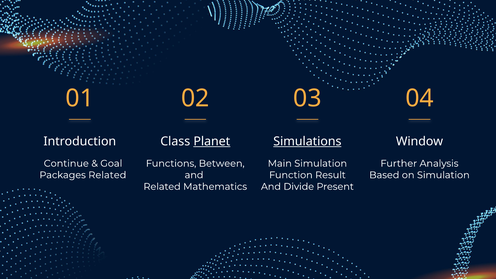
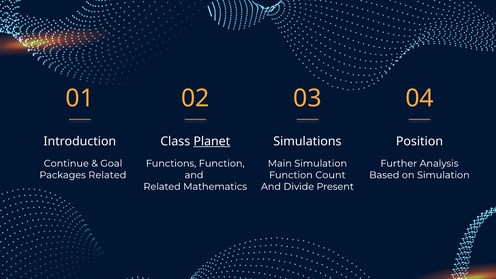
Simulations underline: present -> none
Window: Window -> Position
Functions Between: Between -> Function
Result: Result -> Count
